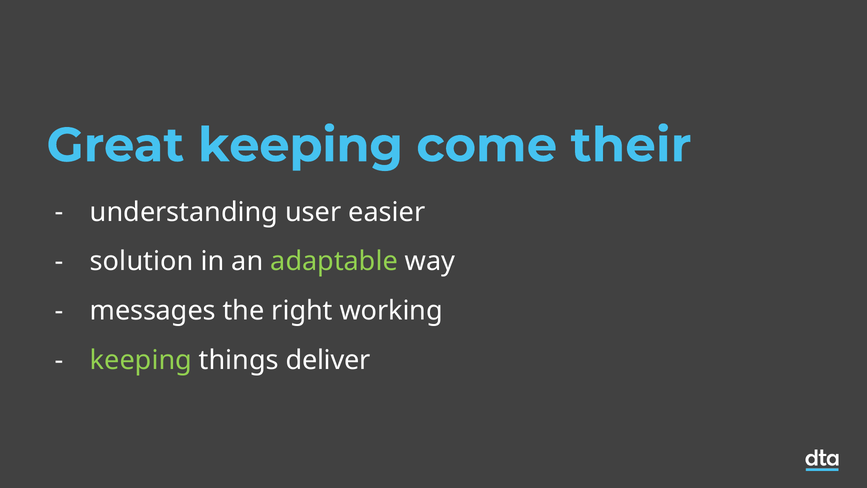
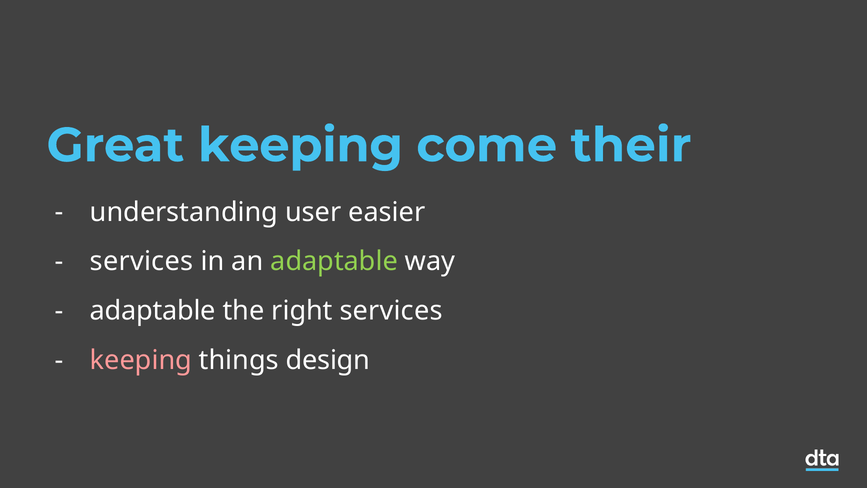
solution at (142, 261): solution -> services
messages at (153, 311): messages -> adaptable
right working: working -> services
keeping at (141, 360) colour: light green -> pink
deliver: deliver -> design
